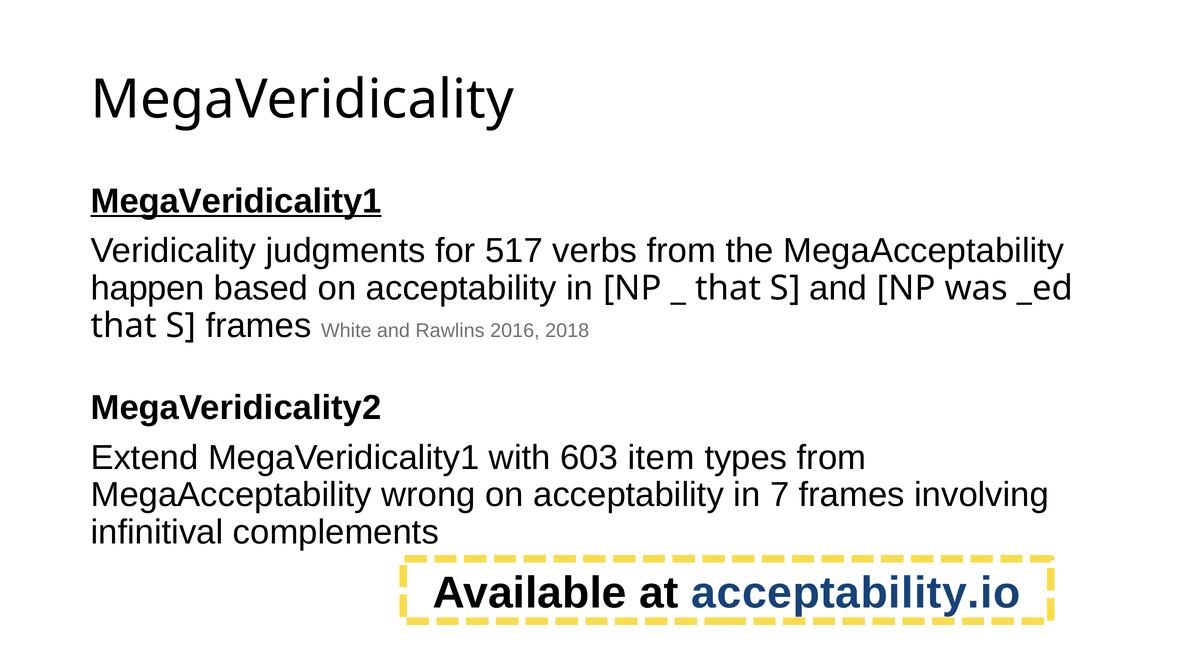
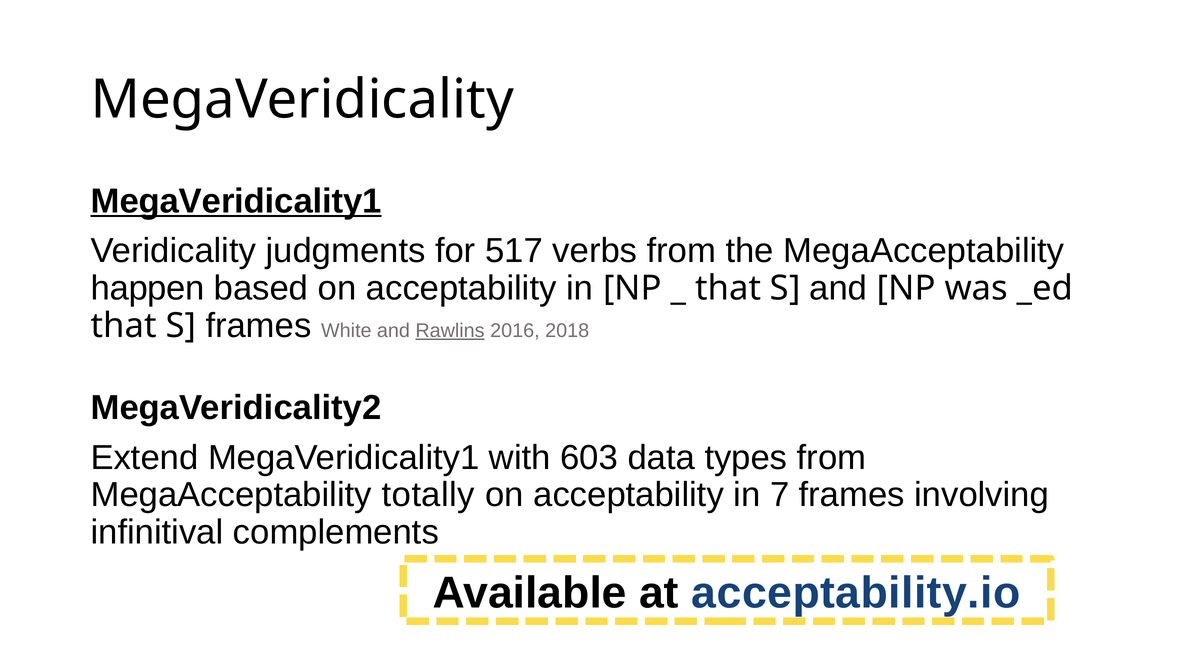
Rawlins underline: none -> present
item: item -> data
wrong: wrong -> totally
